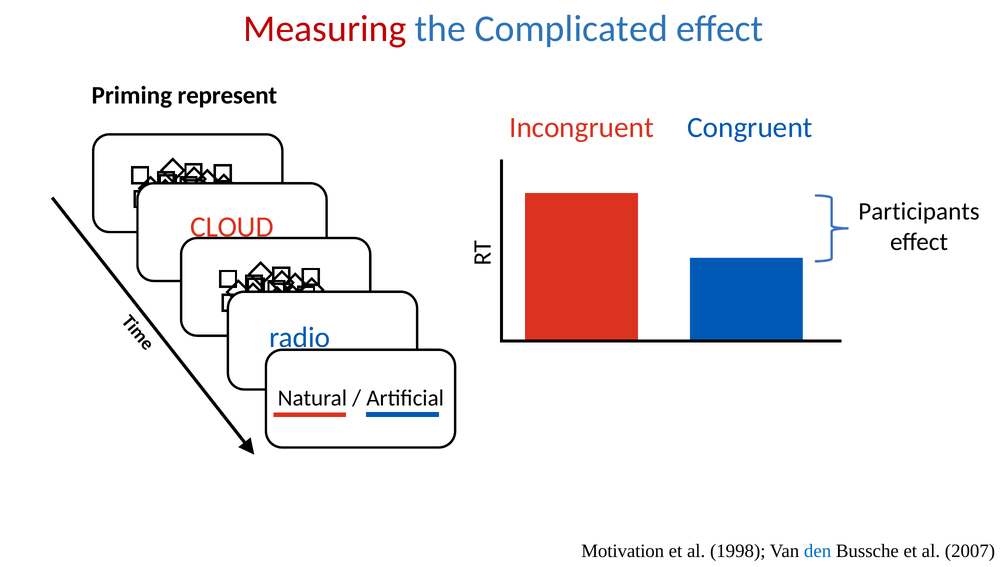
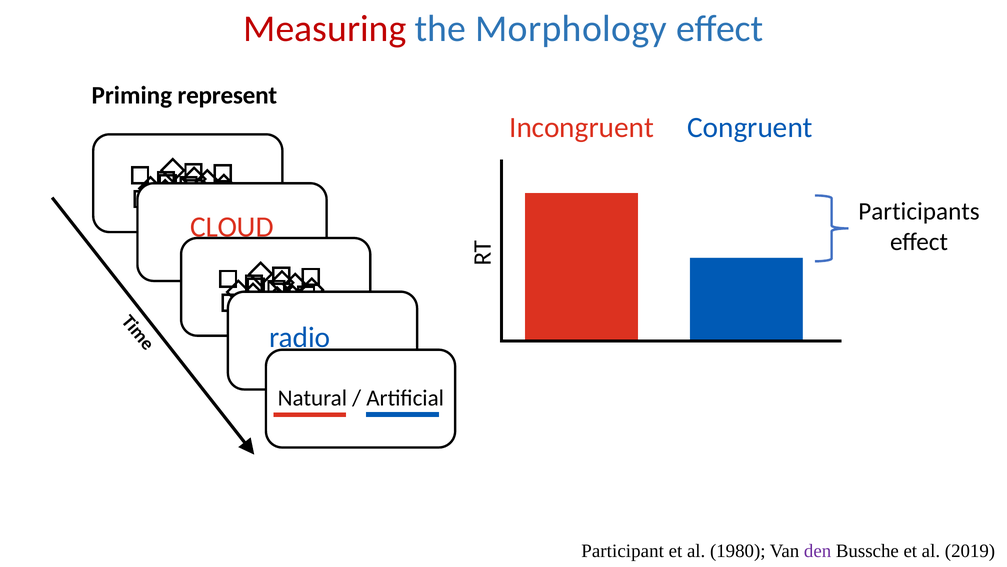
Complicated: Complicated -> Morphology
Motivation: Motivation -> Participant
1998: 1998 -> 1980
den colour: blue -> purple
2007: 2007 -> 2019
